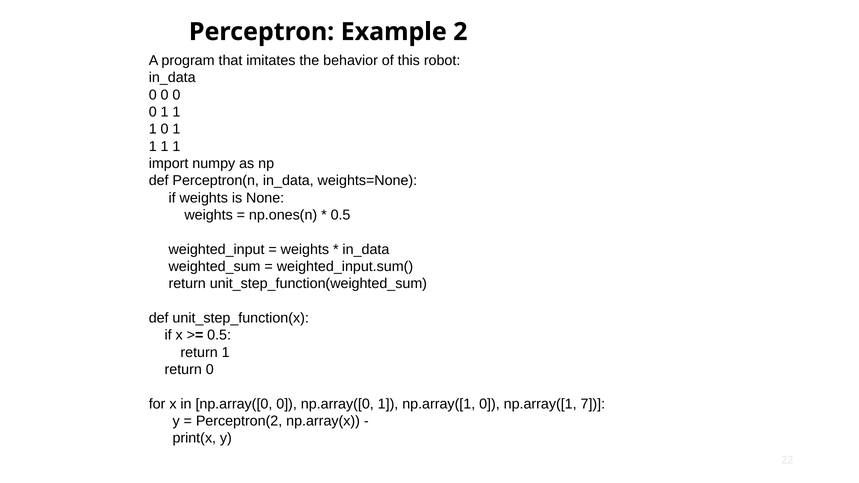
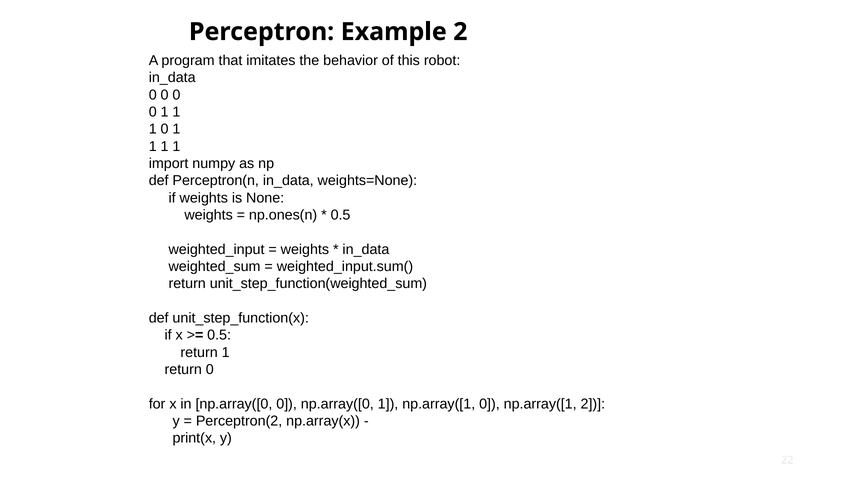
np.array([1 7: 7 -> 2
